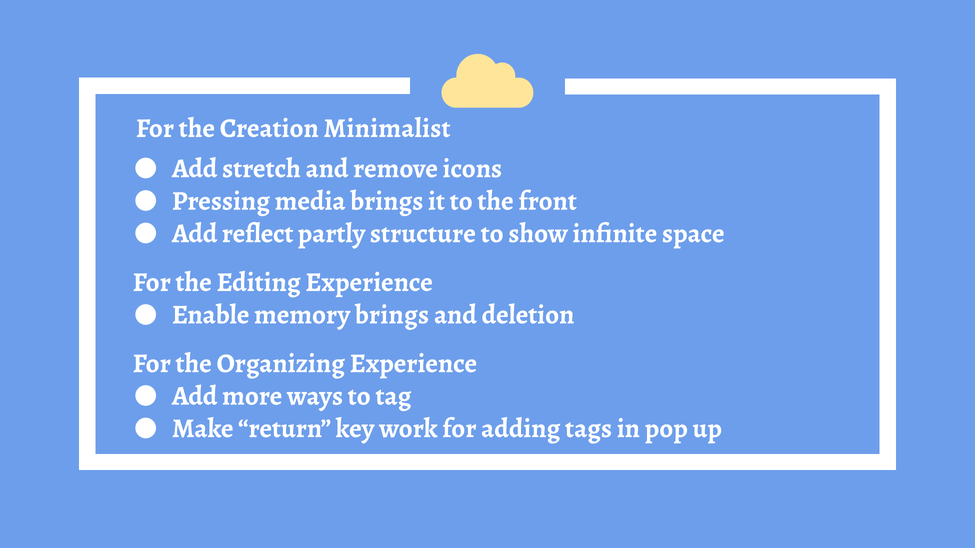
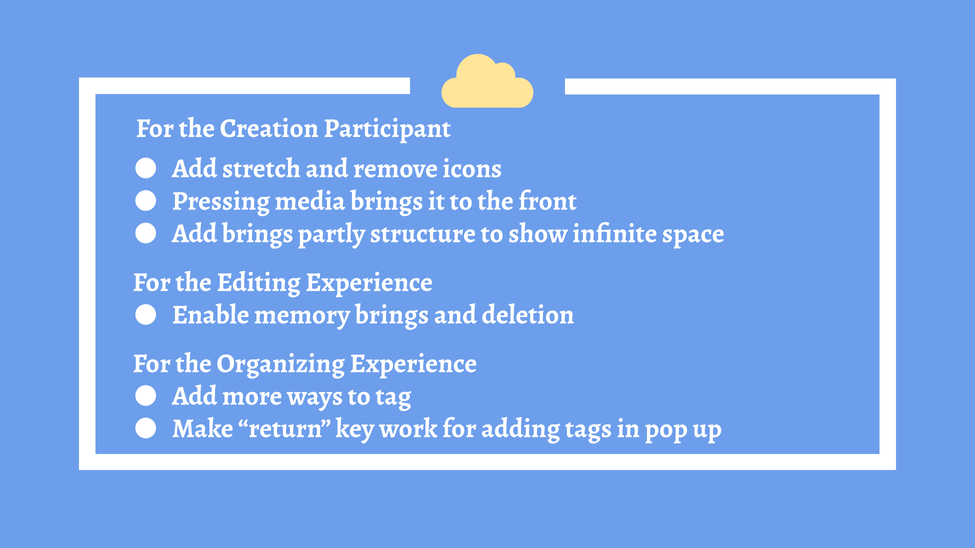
Minimalist: Minimalist -> Participant
Add reflect: reflect -> brings
